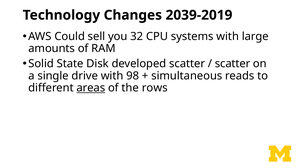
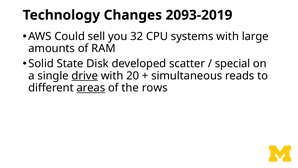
2039-2019: 2039-2019 -> 2093-2019
scatter at (233, 63): scatter -> special
drive underline: none -> present
98: 98 -> 20
